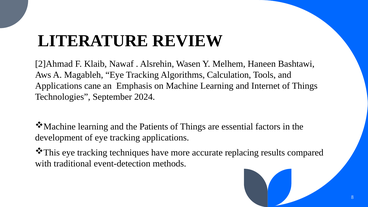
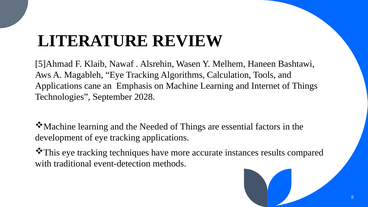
2]Ahmad: 2]Ahmad -> 5]Ahmad
2024: 2024 -> 2028
Patients: Patients -> Needed
replacing: replacing -> instances
